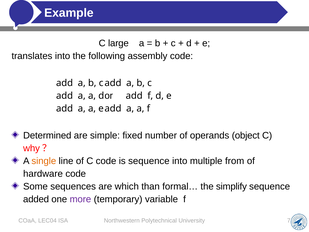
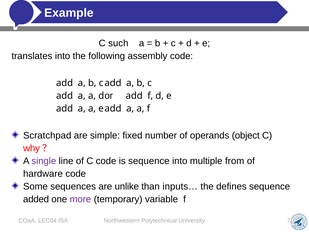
large: large -> such
Determined: Determined -> Scratchpad
single colour: orange -> purple
which: which -> unlike
formal…: formal… -> inputs…
simplify: simplify -> defines
